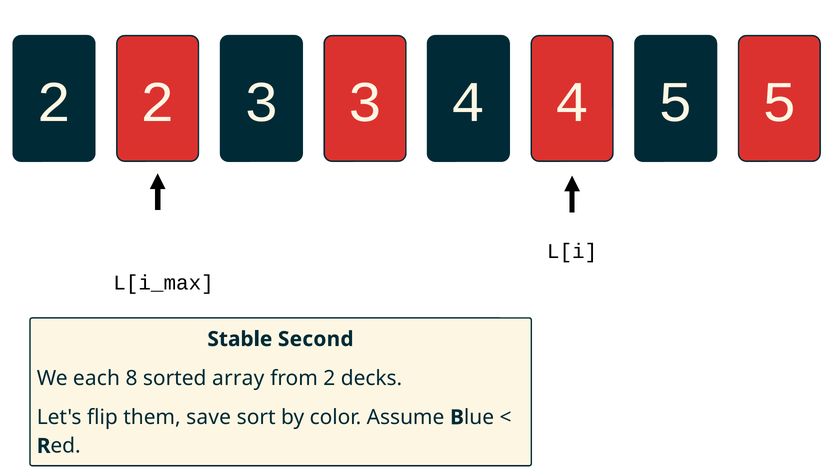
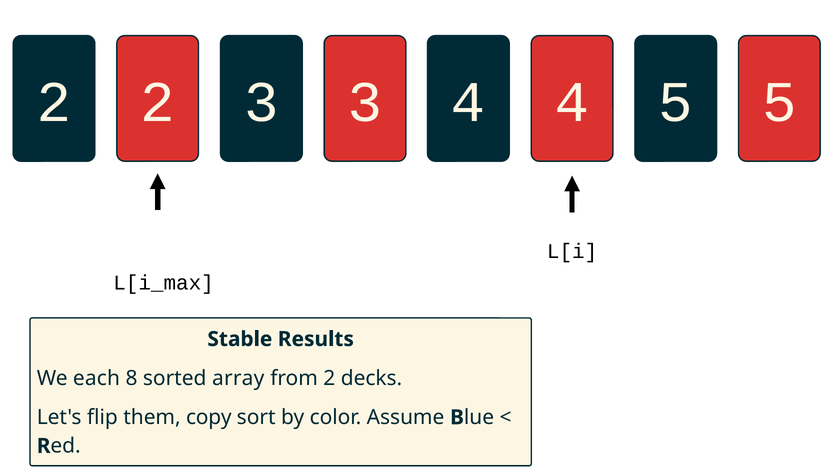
Second: Second -> Results
save: save -> copy
